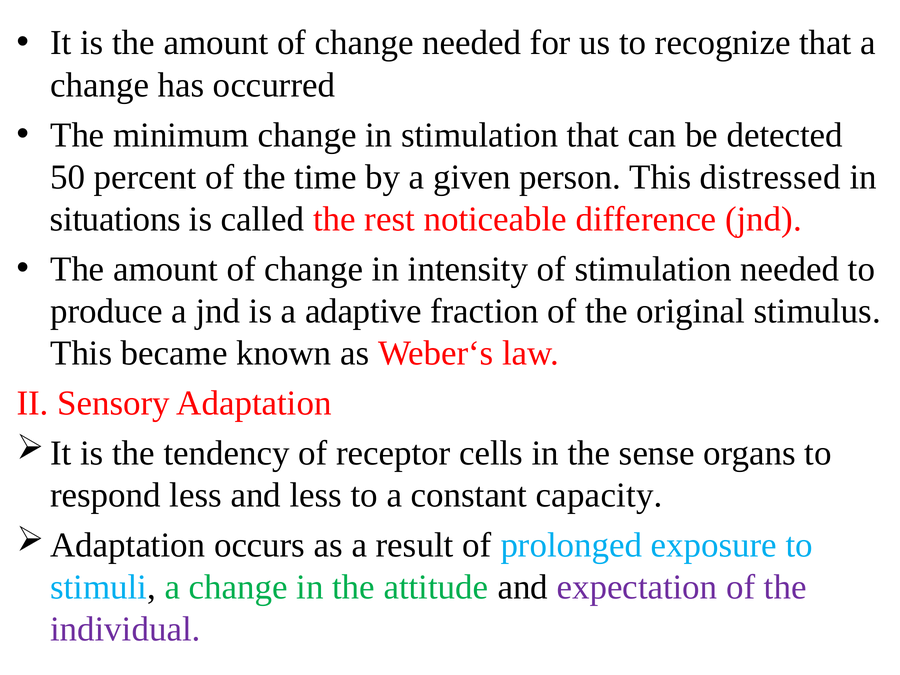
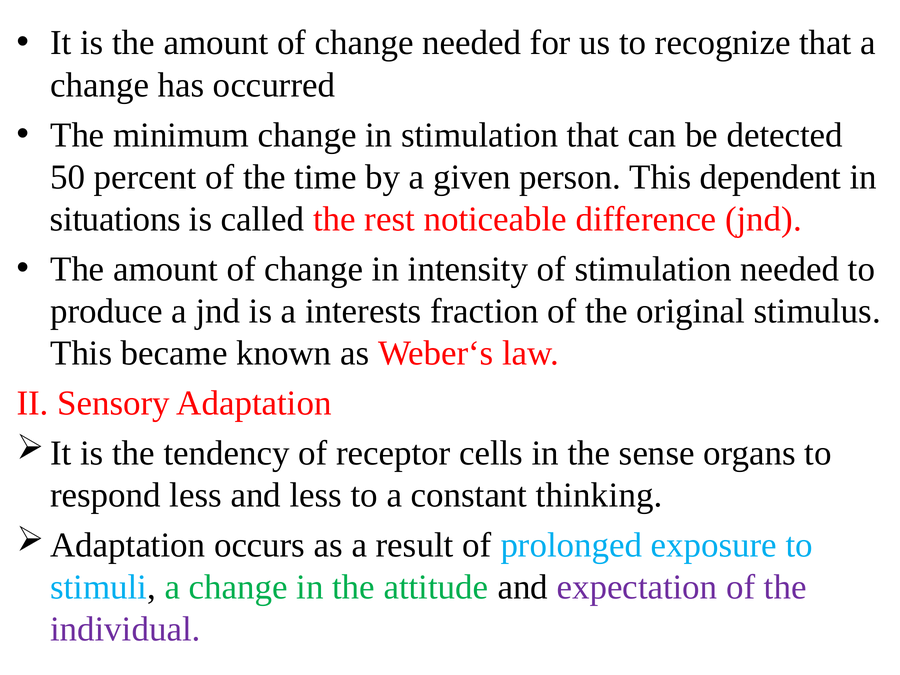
distressed: distressed -> dependent
adaptive: adaptive -> interests
capacity: capacity -> thinking
